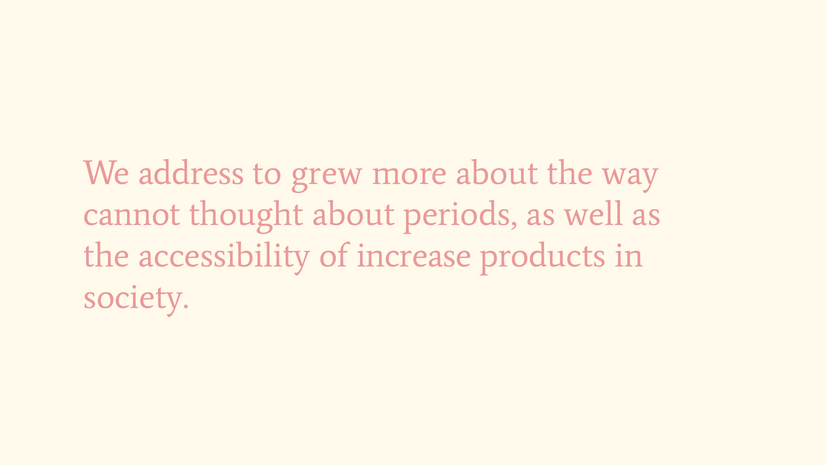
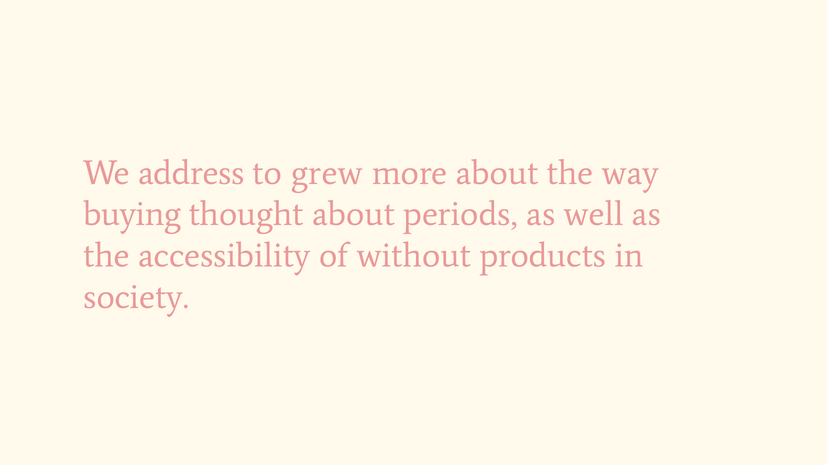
cannot: cannot -> buying
increase: increase -> without
